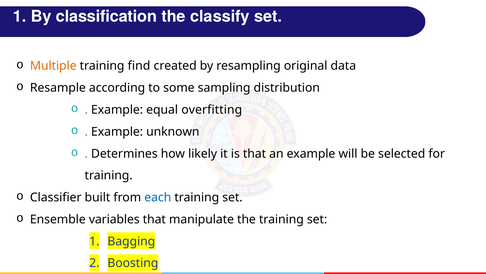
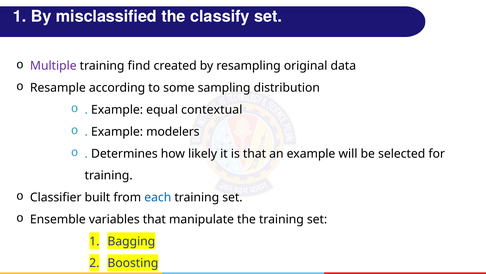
classification: classification -> misclassified
Multiple colour: orange -> purple
overfitting: overfitting -> contextual
unknown: unknown -> modelers
